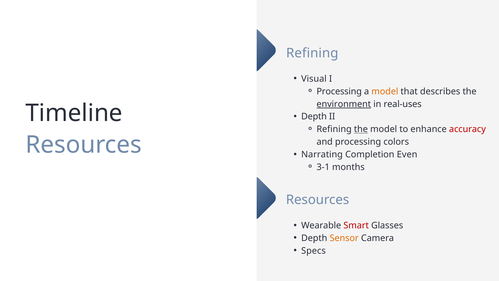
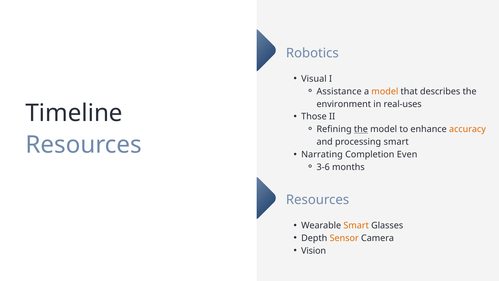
Refining at (312, 53): Refining -> Robotics
Processing at (339, 91): Processing -> Assistance
environment underline: present -> none
Depth at (314, 117): Depth -> Those
accuracy colour: red -> orange
processing colors: colors -> smart
3-1: 3-1 -> 3-6
Smart at (356, 225) colour: red -> orange
Specs: Specs -> Vision
